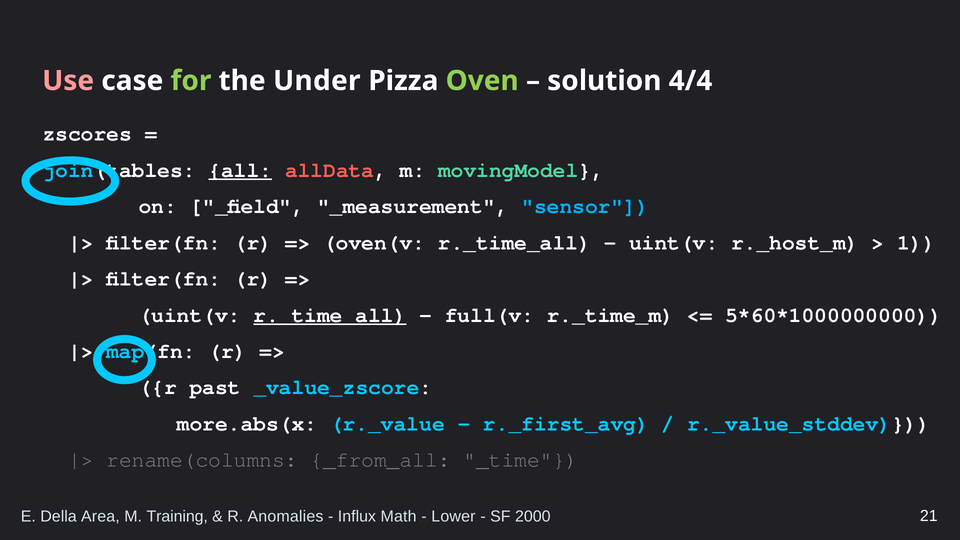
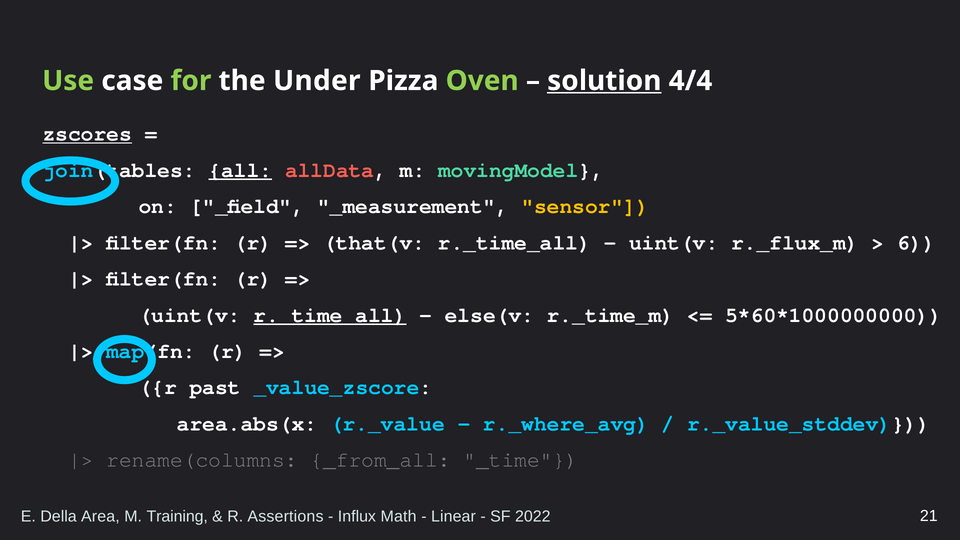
Use colour: pink -> light green
solution underline: none -> present
zscores underline: none -> present
sensor colour: light blue -> yellow
oven(v: oven(v -> that(v
r._host_m: r._host_m -> r._flux_m
1: 1 -> 6
full(v: full(v -> else(v
more.abs(x: more.abs(x -> area.abs(x
r._first_avg: r._first_avg -> r._where_avg
Anomalies: Anomalies -> Assertions
Lower: Lower -> Linear
2000: 2000 -> 2022
